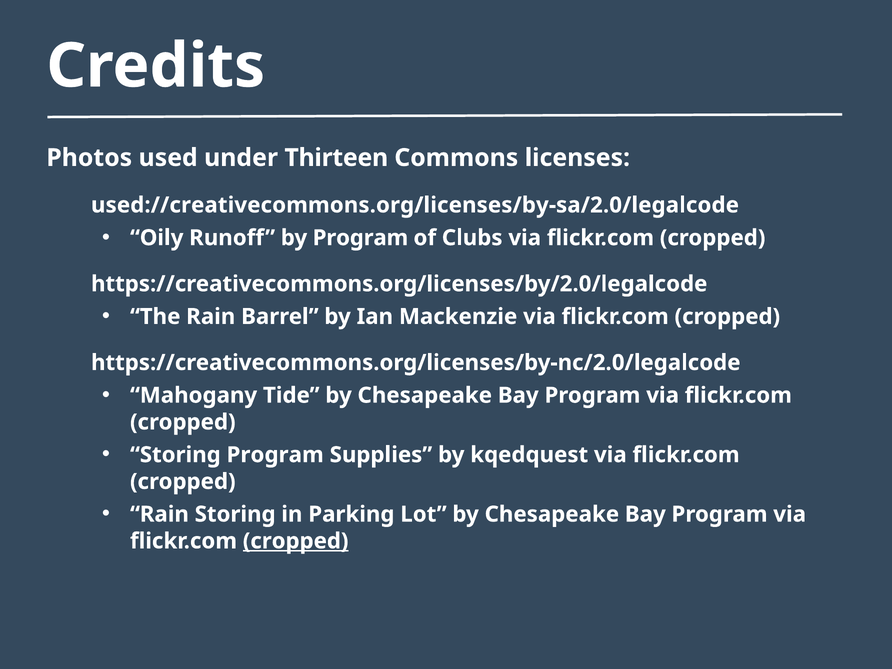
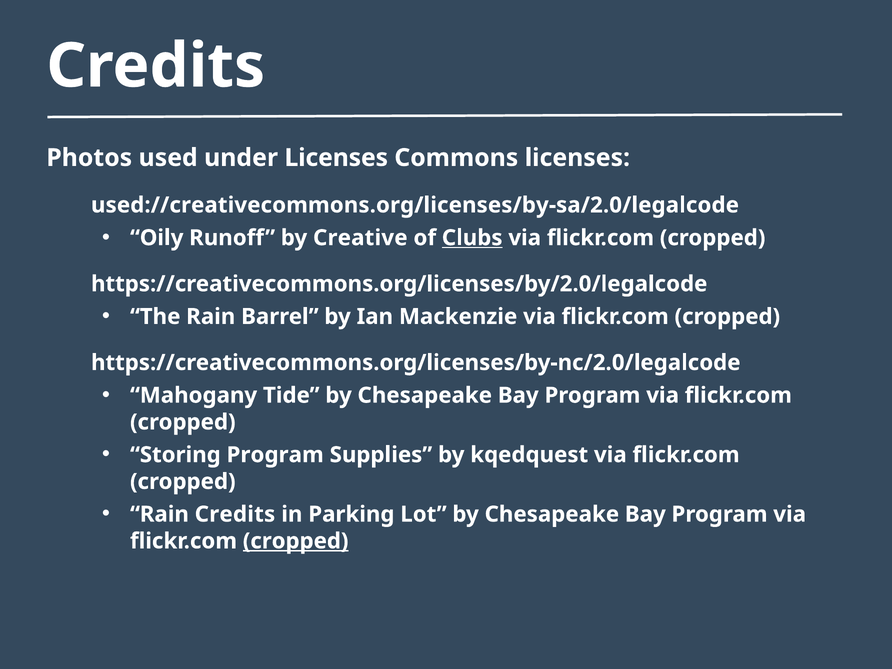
under Thirteen: Thirteen -> Licenses
by Program: Program -> Creative
Clubs underline: none -> present
Rain Storing: Storing -> Credits
